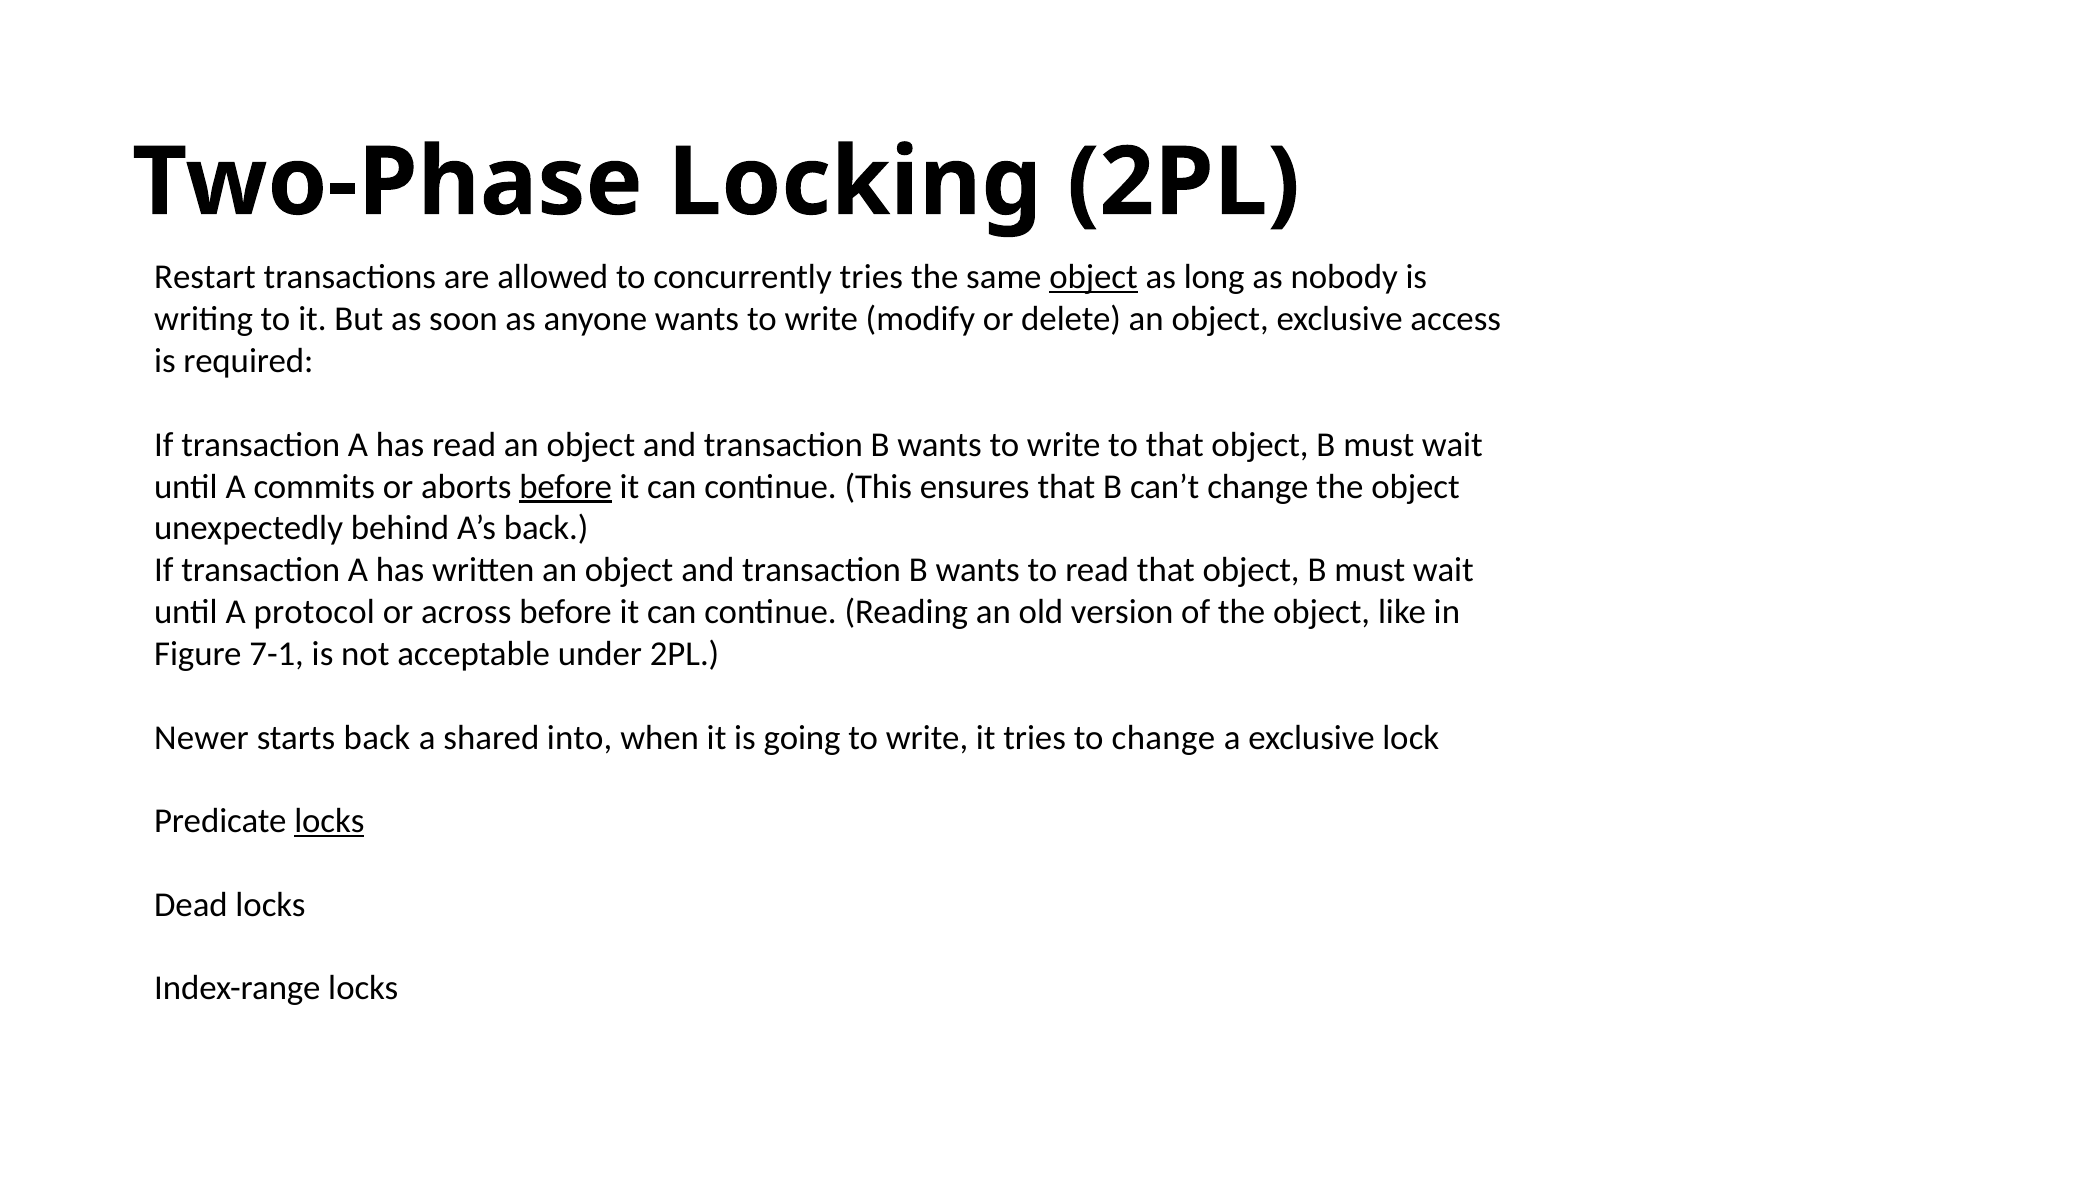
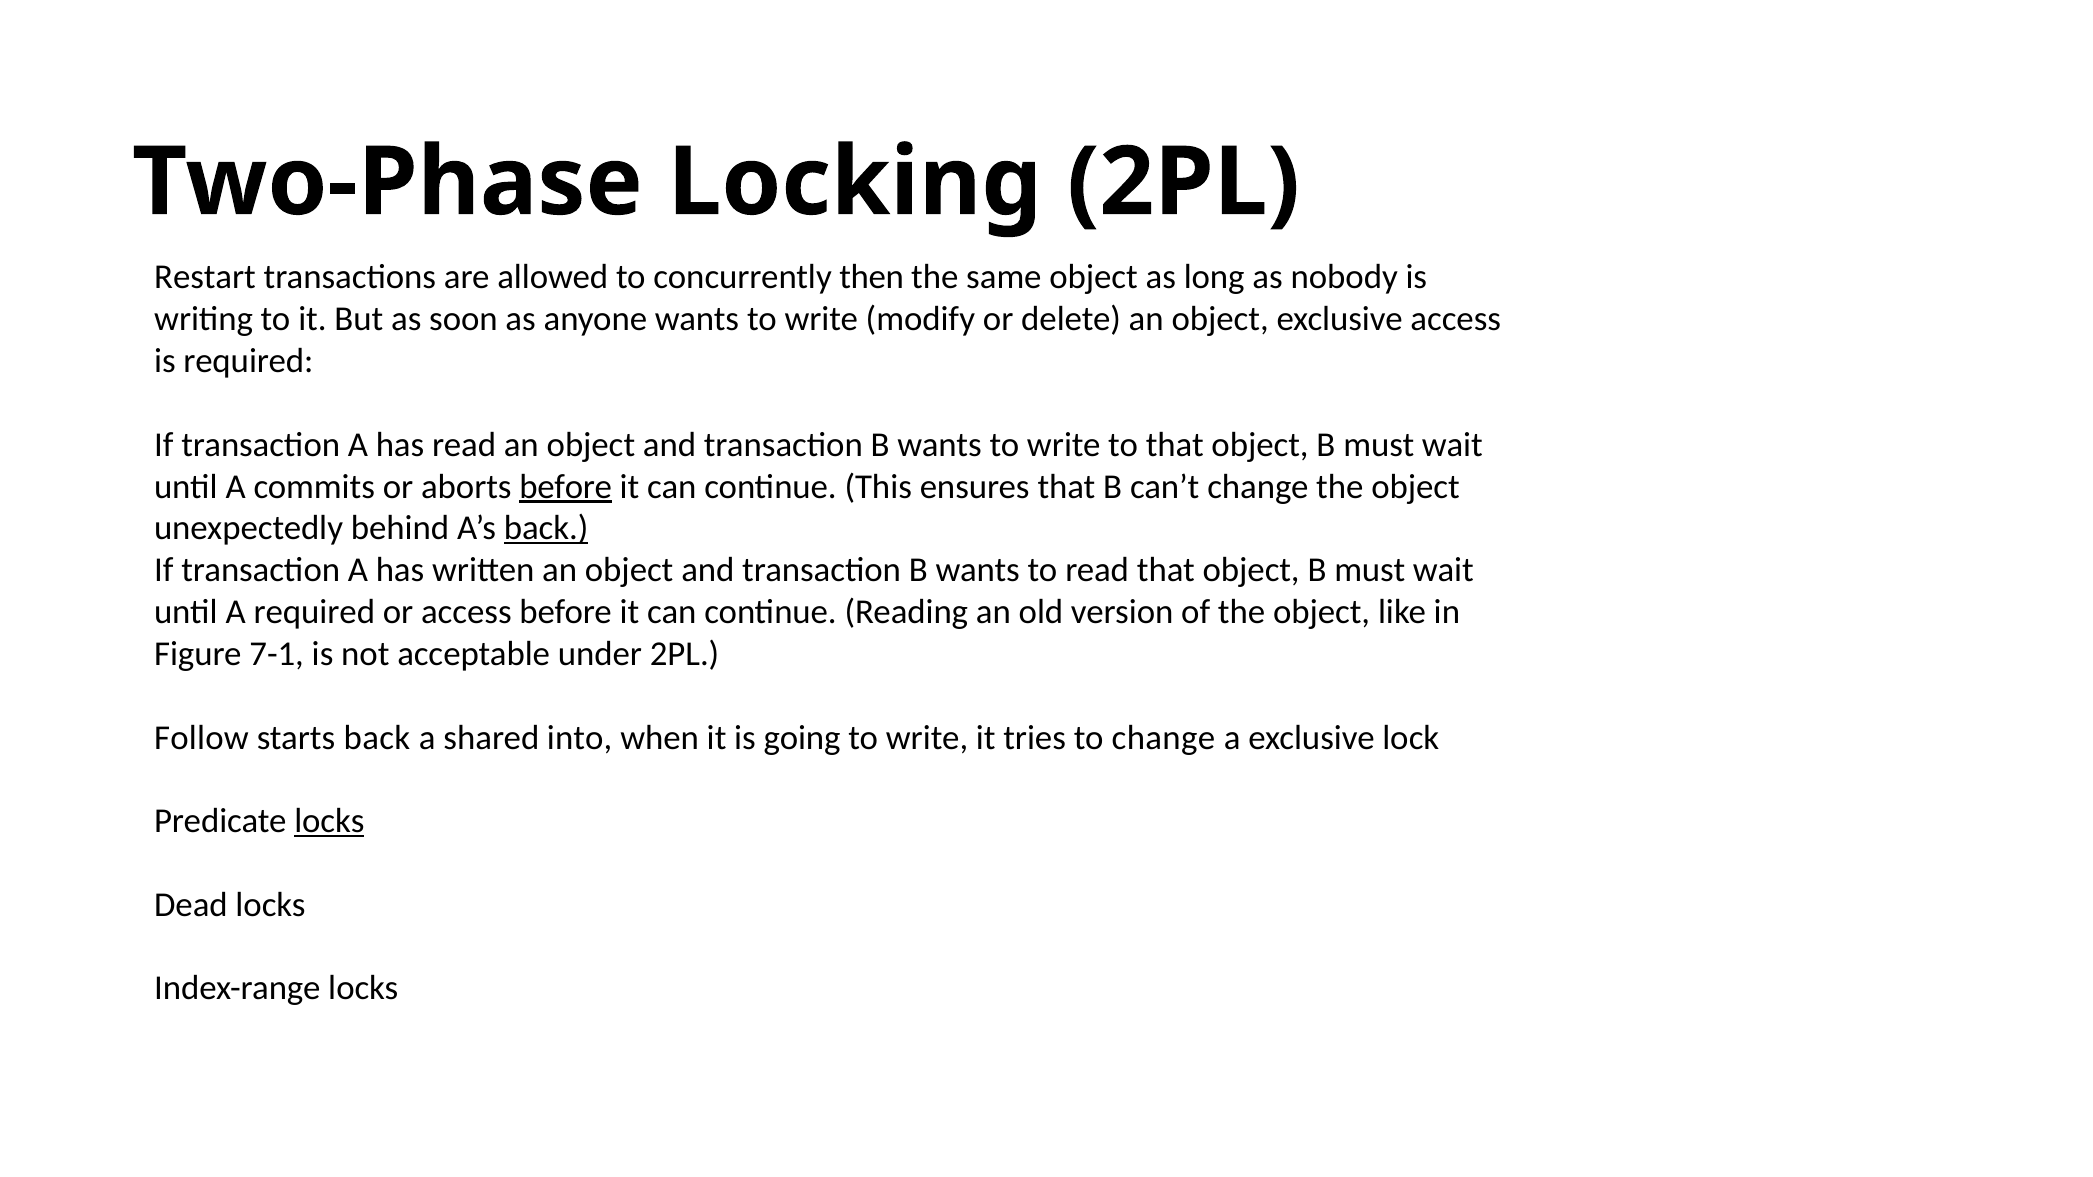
concurrently tries: tries -> then
object at (1094, 277) underline: present -> none
back at (546, 529) underline: none -> present
A protocol: protocol -> required
or across: across -> access
Newer: Newer -> Follow
